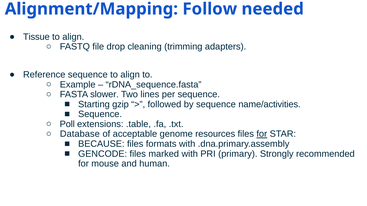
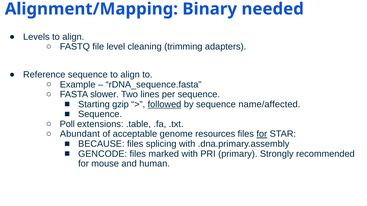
Follow: Follow -> Binary
Tissue: Tissue -> Levels
drop: drop -> level
followed underline: none -> present
name/activities: name/activities -> name/affected
Database: Database -> Abundant
formats: formats -> splicing
